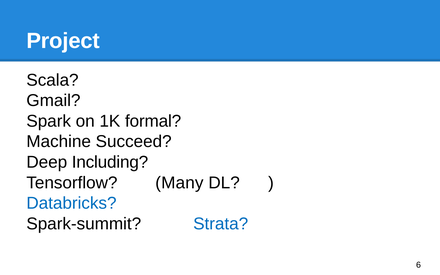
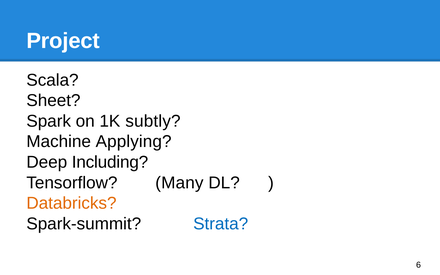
Gmail: Gmail -> Sheet
formal: formal -> subtly
Succeed: Succeed -> Applying
Databricks colour: blue -> orange
